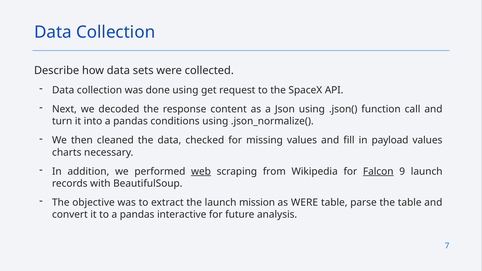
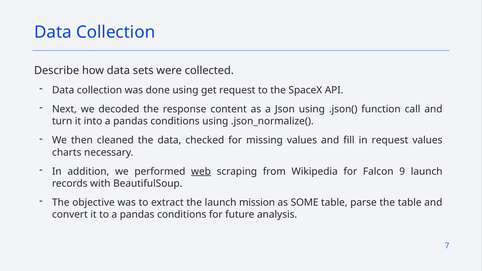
in payload: payload -> request
Falcon underline: present -> none
as WERE: WERE -> SOME
to a pandas interactive: interactive -> conditions
